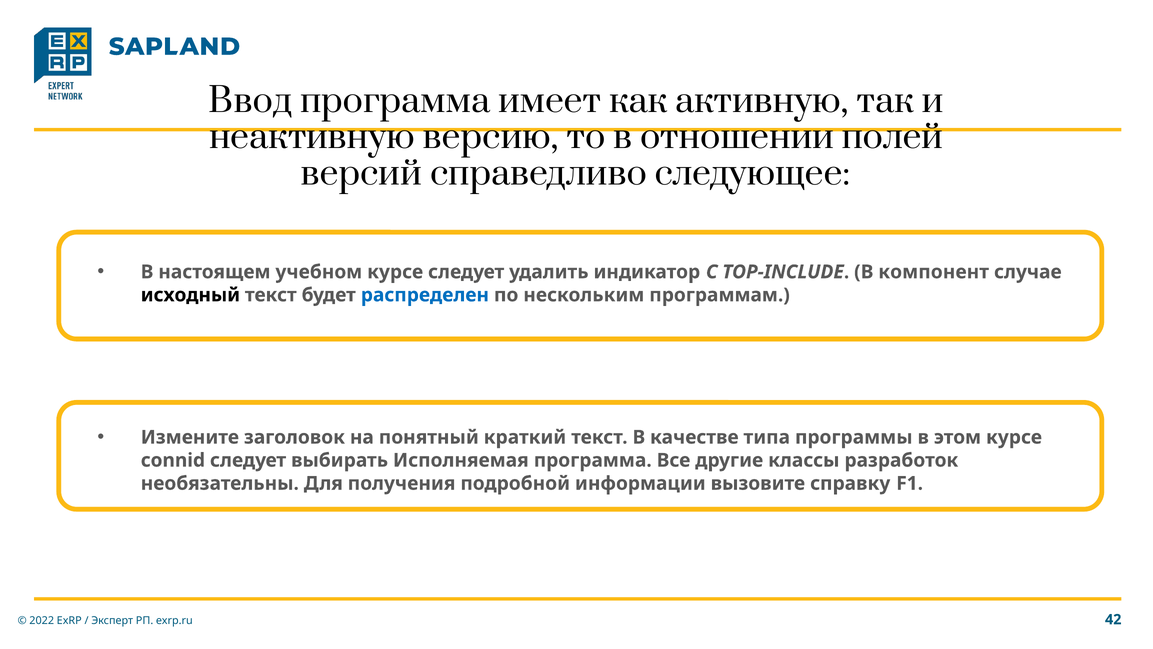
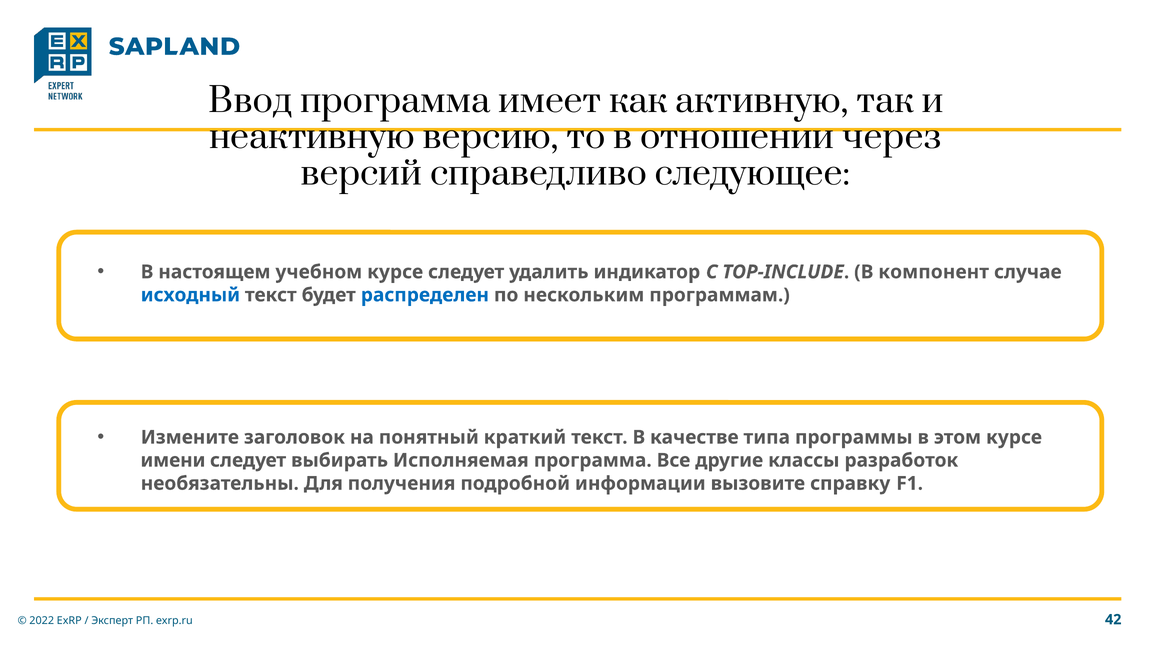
полей: полей -> через
исходный colour: black -> blue
connid: connid -> имени
